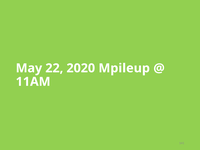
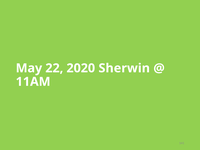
Mpileup: Mpileup -> Sherwin
